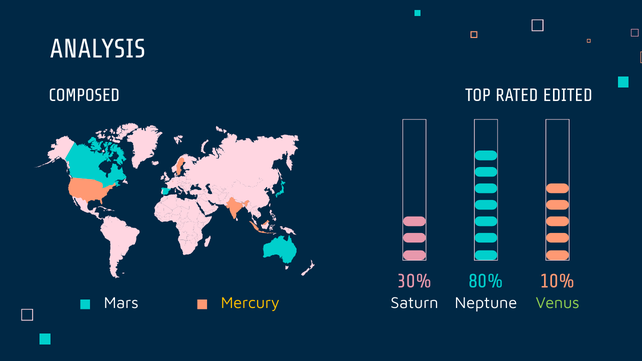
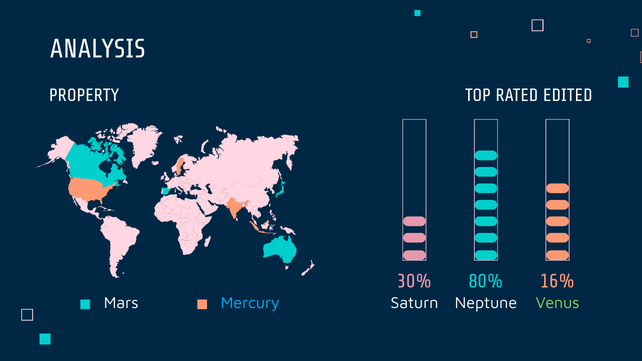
COMPOSED: COMPOSED -> PROPERTY
10%: 10% -> 16%
Mercury colour: yellow -> light blue
